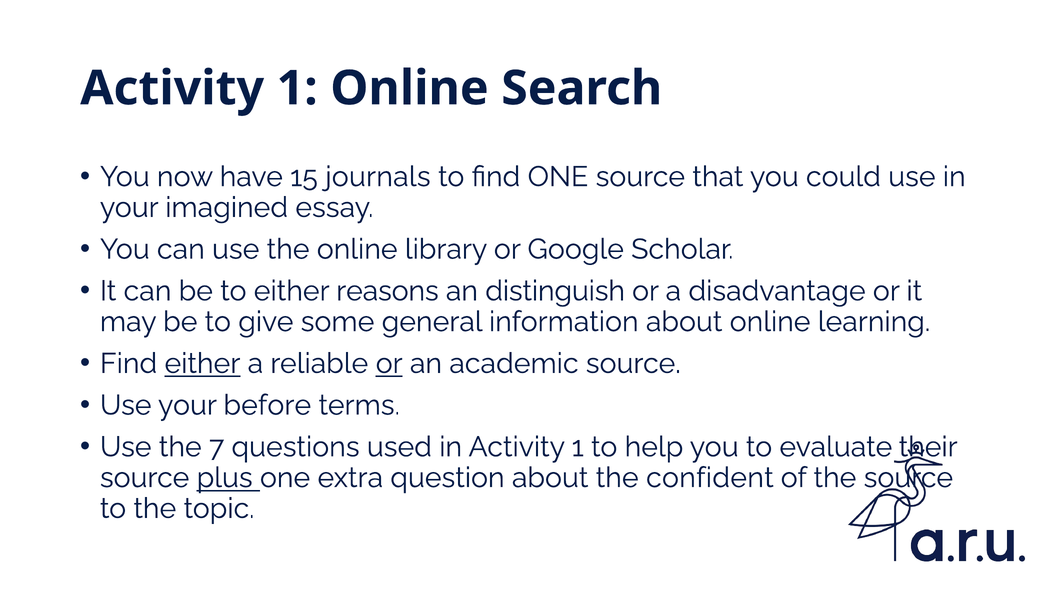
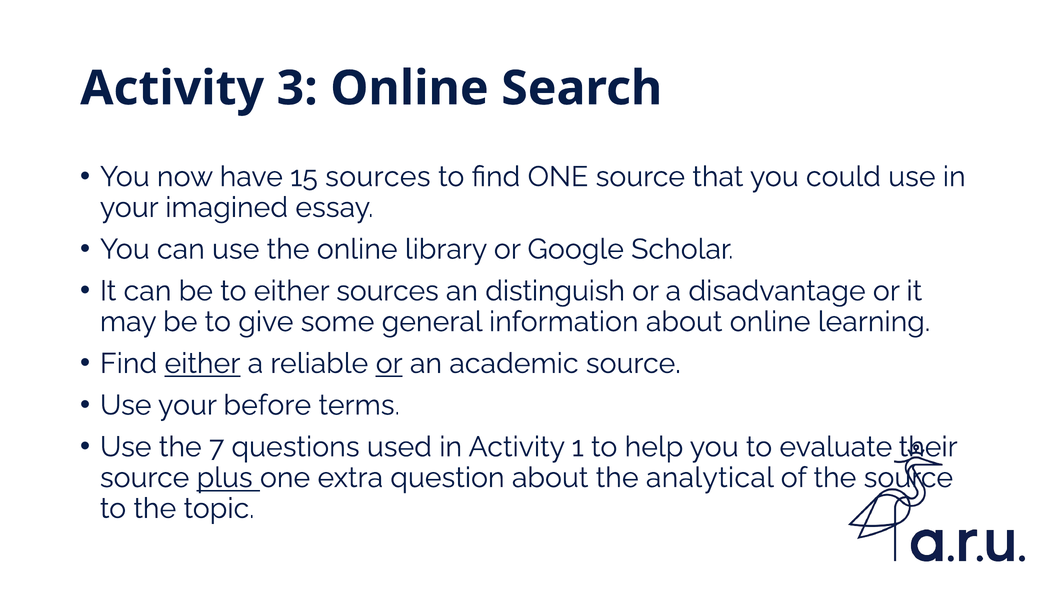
1 at (297, 88): 1 -> 3
15 journals: journals -> sources
either reasons: reasons -> sources
confident: confident -> analytical
